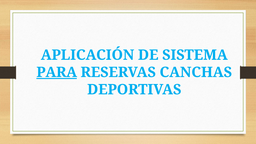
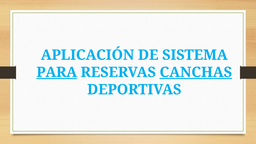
CANCHAS underline: none -> present
